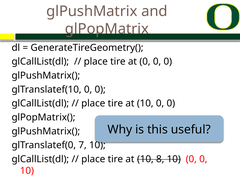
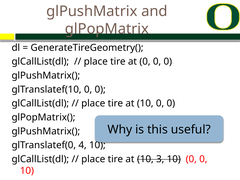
7: 7 -> 4
8: 8 -> 3
